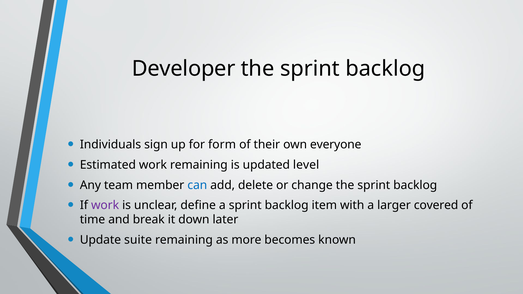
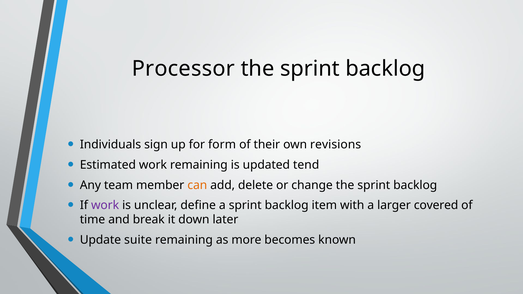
Developer: Developer -> Processor
everyone: everyone -> revisions
level: level -> tend
can colour: blue -> orange
